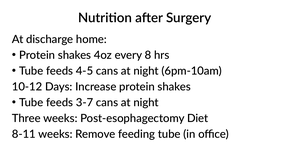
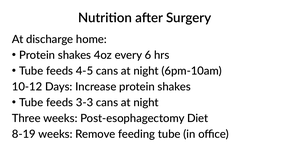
8: 8 -> 6
3-7: 3-7 -> 3-3
8-11: 8-11 -> 8-19
